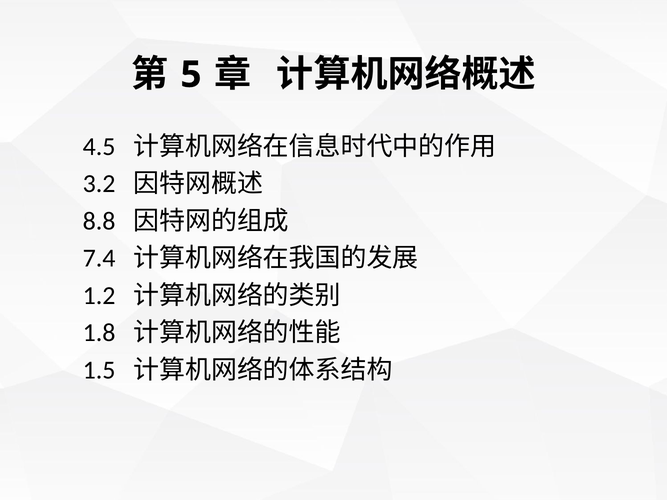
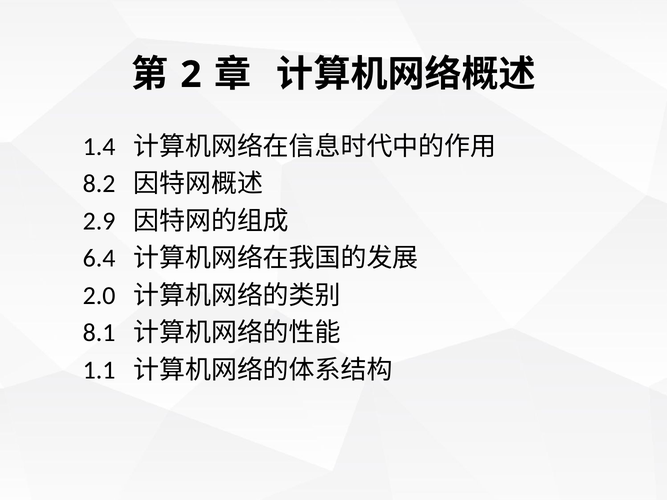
5: 5 -> 2
4.5: 4.5 -> 1.4
3.2: 3.2 -> 8.2
8.8: 8.8 -> 2.9
7.4: 7.4 -> 6.4
1.2: 1.2 -> 2.0
1.8: 1.8 -> 8.1
1.5: 1.5 -> 1.1
